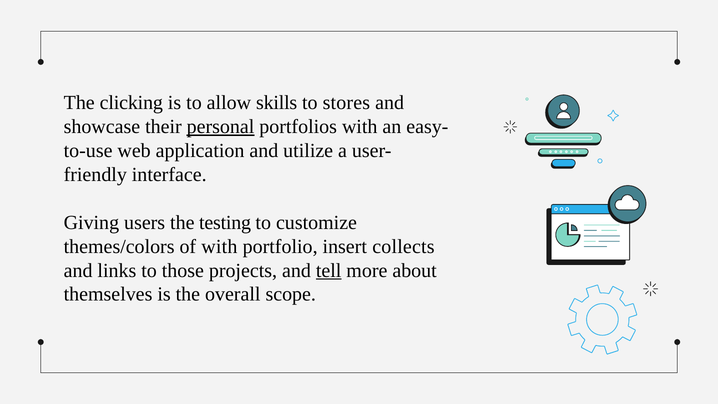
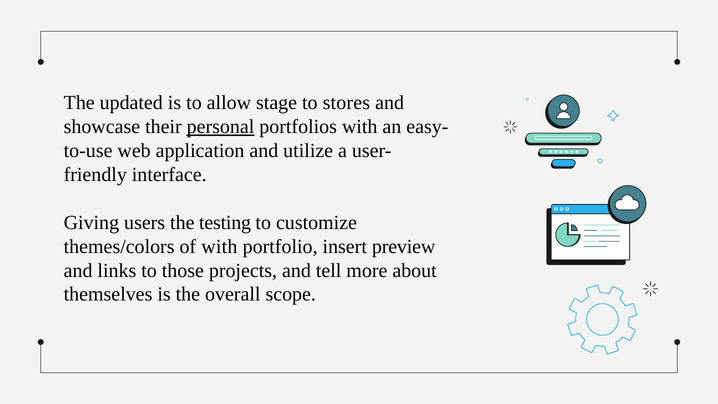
clicking: clicking -> updated
skills: skills -> stage
collects: collects -> preview
tell underline: present -> none
